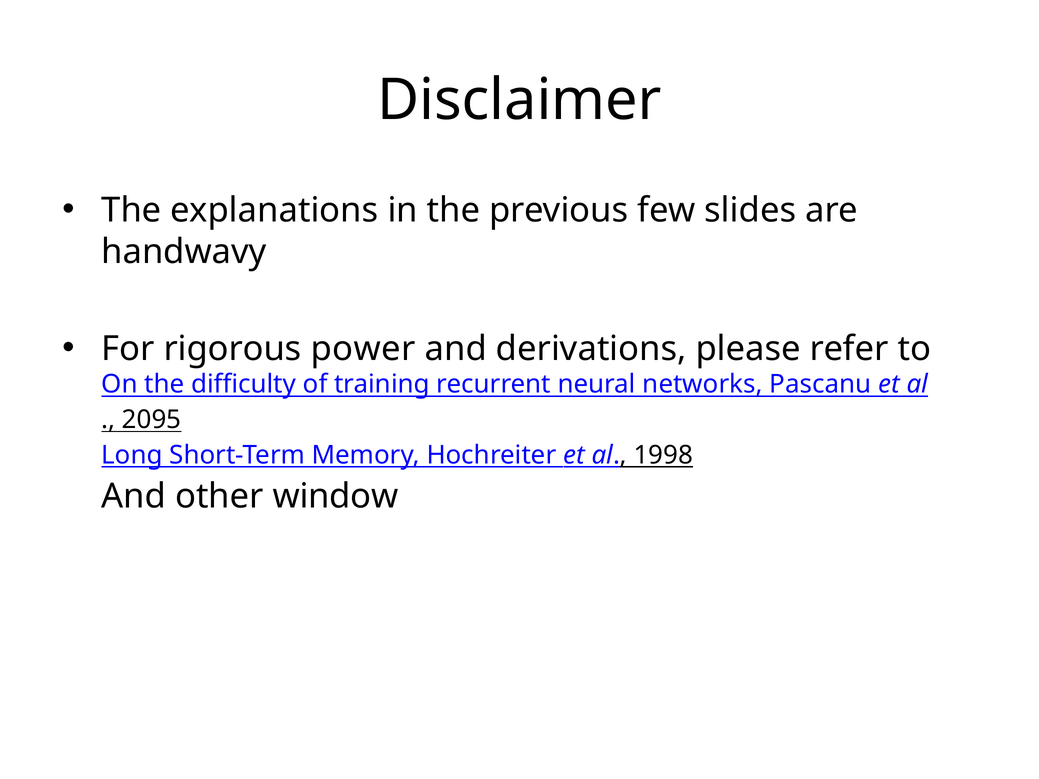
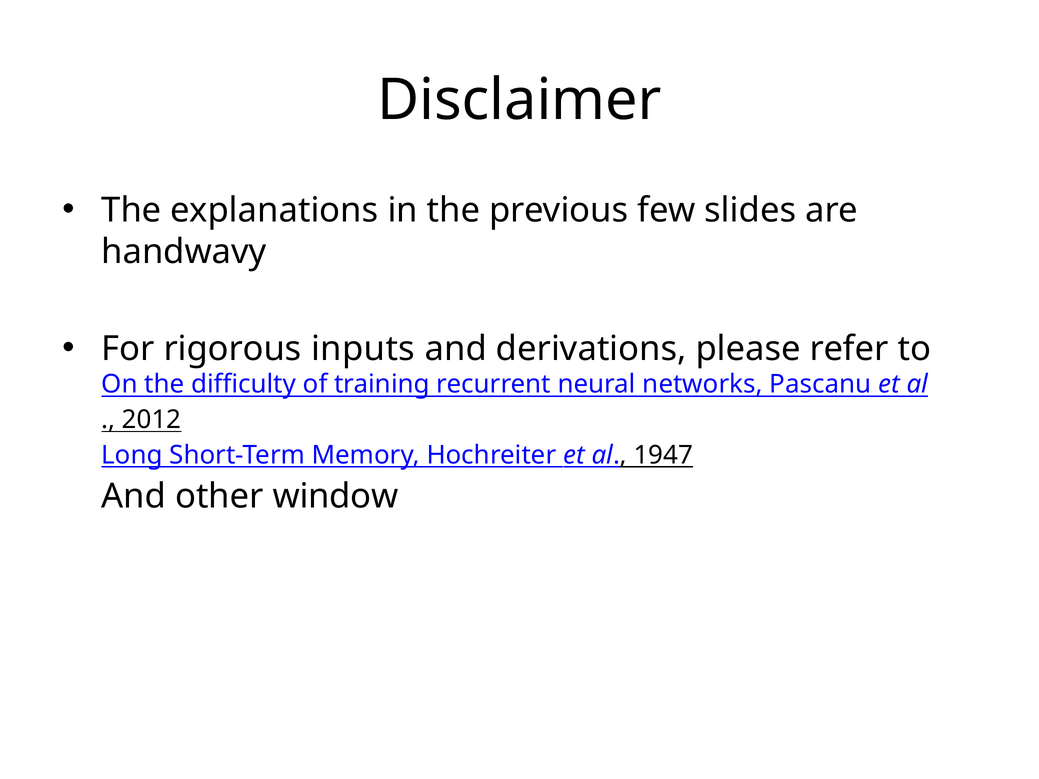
power: power -> inputs
2095: 2095 -> 2012
1998: 1998 -> 1947
